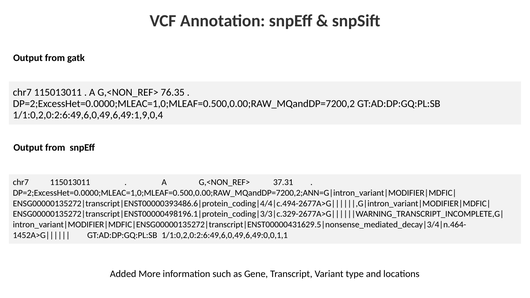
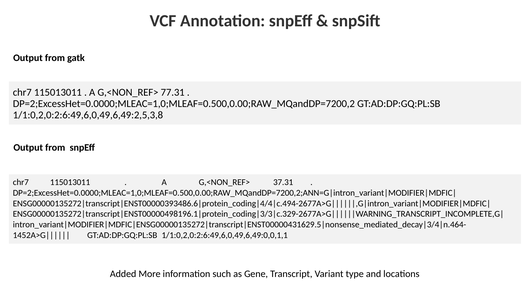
76.35: 76.35 -> 77.31
1/1:0,2,0:2:6:49,6,0,49,6,49:1,9,0,4: 1/1:0,2,0:2:6:49,6,0,49,6,49:1,9,0,4 -> 1/1:0,2,0:2:6:49,6,0,49,6,49:2,5,3,8
